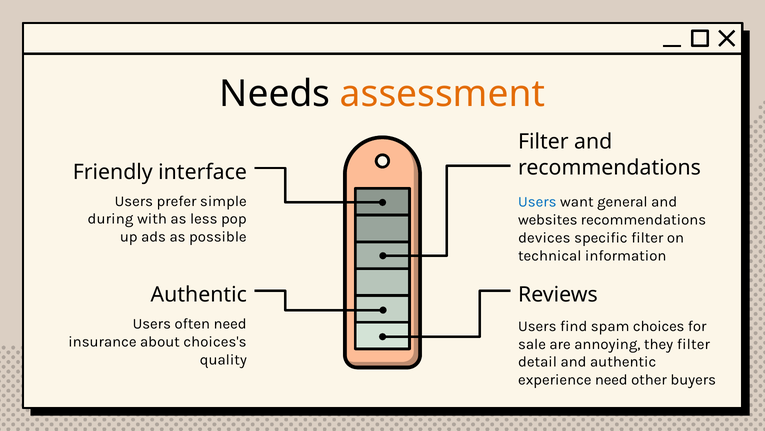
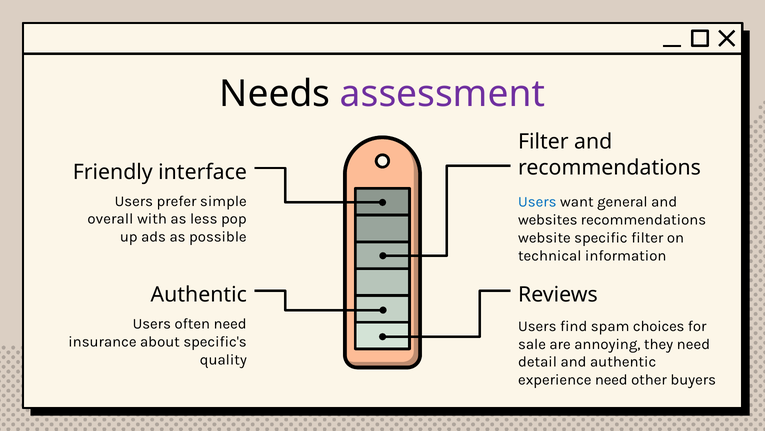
assessment colour: orange -> purple
during: during -> overall
devices: devices -> website
choices's: choices's -> specific's
they filter: filter -> need
